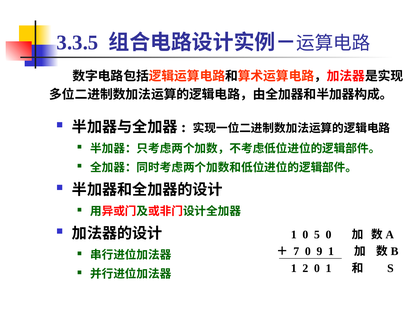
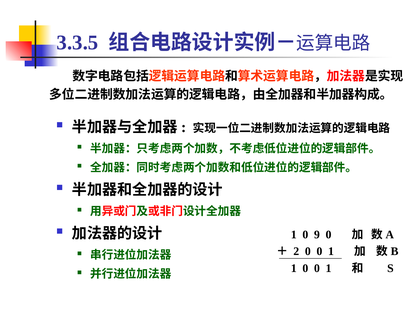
5: 5 -> 9
7: 7 -> 2
9 at (319, 251): 9 -> 0
2 at (305, 268): 2 -> 0
